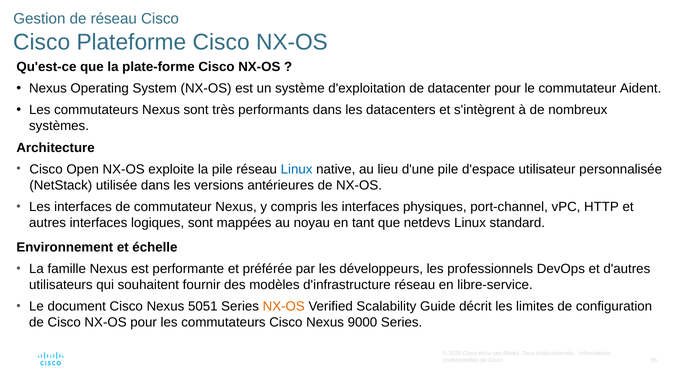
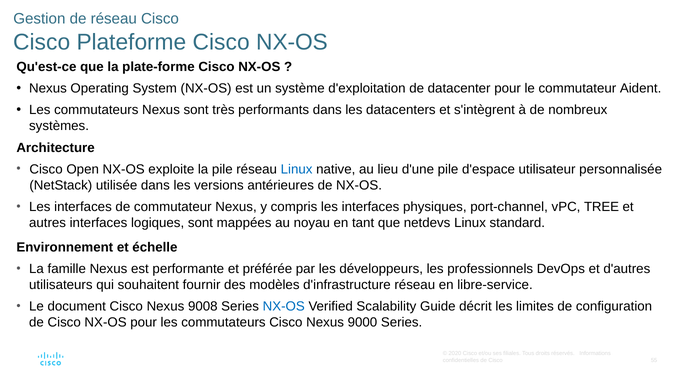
HTTP: HTTP -> TREE
5051: 5051 -> 9008
NX-OS at (284, 307) colour: orange -> blue
